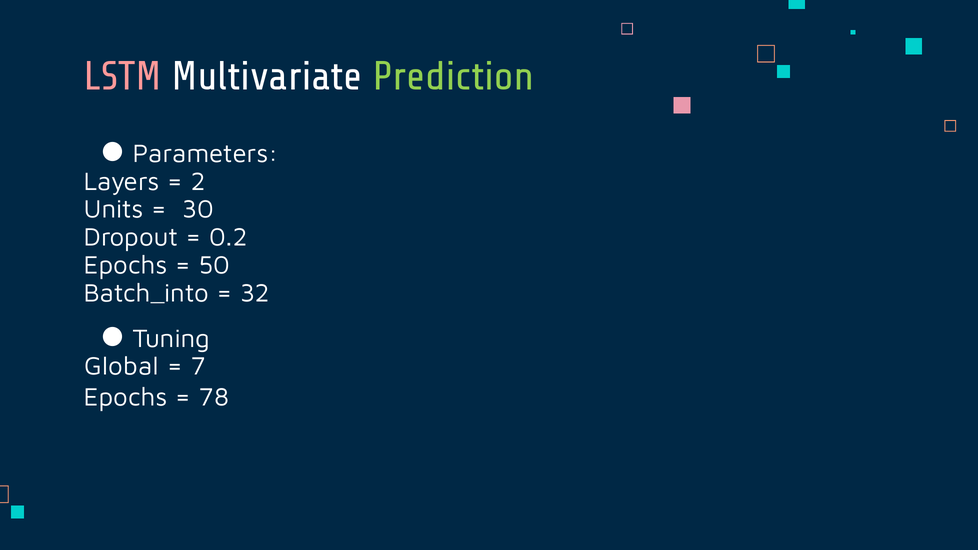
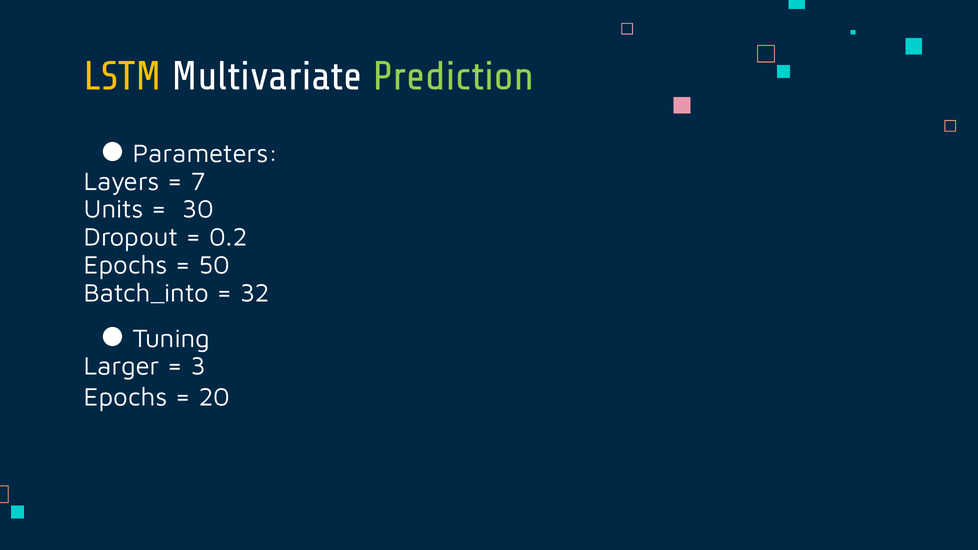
LSTM colour: pink -> yellow
2: 2 -> 7
Global: Global -> Larger
7: 7 -> 3
78: 78 -> 20
